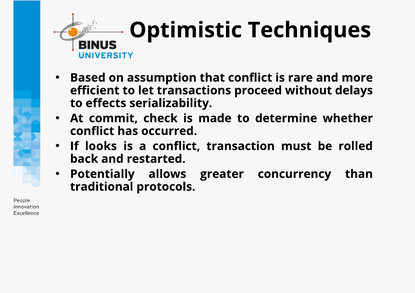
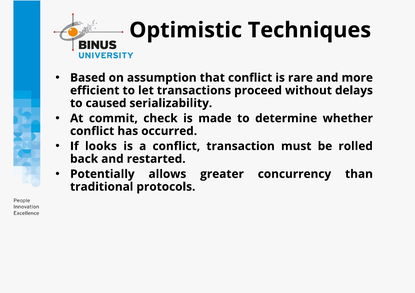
effects: effects -> caused
